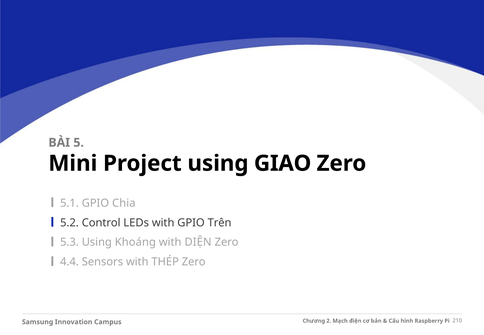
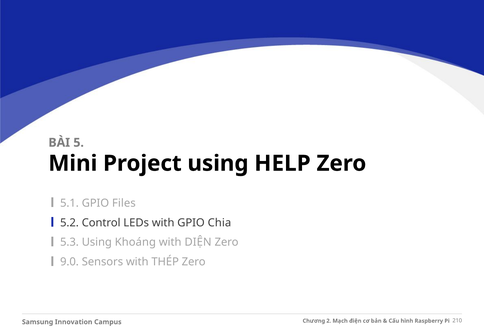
GIAO: GIAO -> HELP
Chia: Chia -> Files
Trên: Trên -> Chia
4.4: 4.4 -> 9.0
